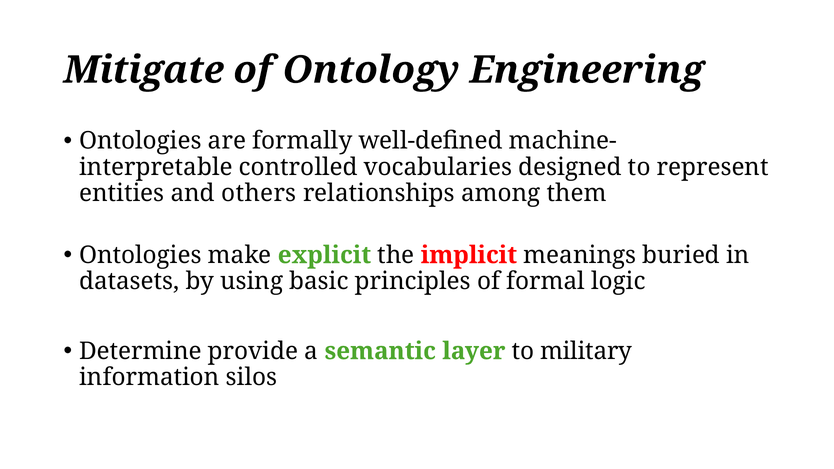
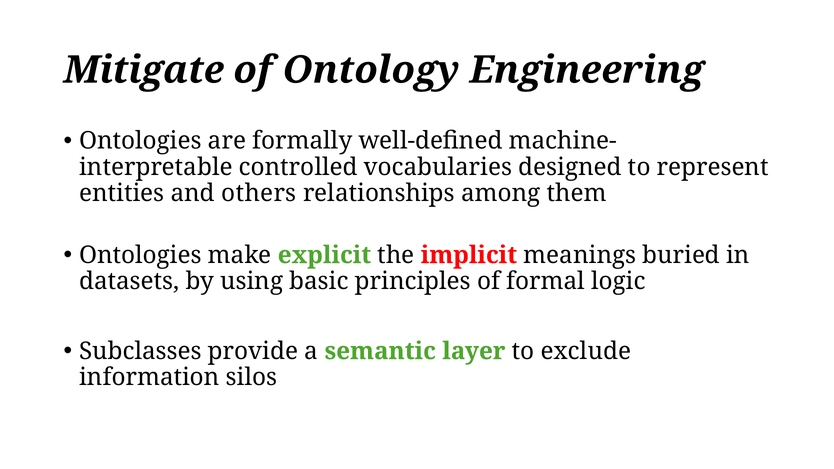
Determine: Determine -> Subclasses
military: military -> exclude
